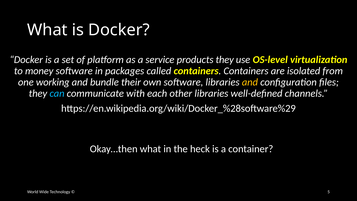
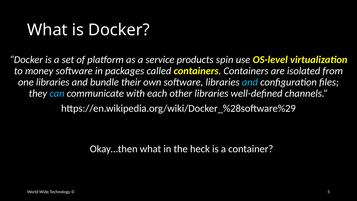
products they: they -> spin
one working: working -> libraries
and at (250, 82) colour: yellow -> light blue
